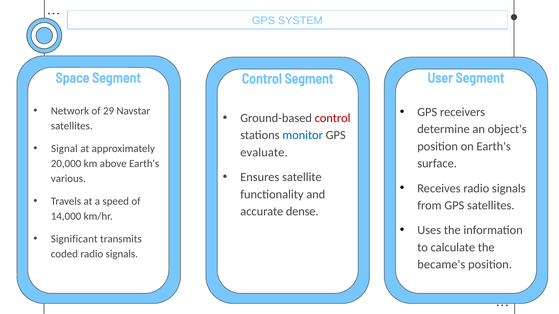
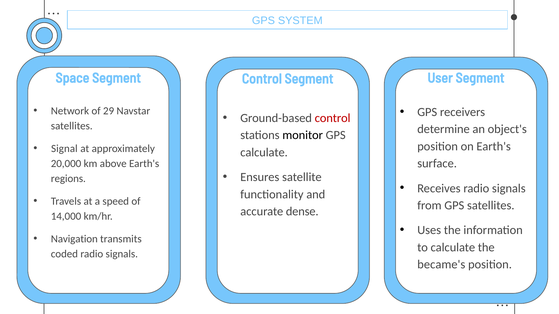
monitor colour: blue -> black
evaluate at (264, 153): evaluate -> calculate
various: various -> regions
Significant: Significant -> Navigation
